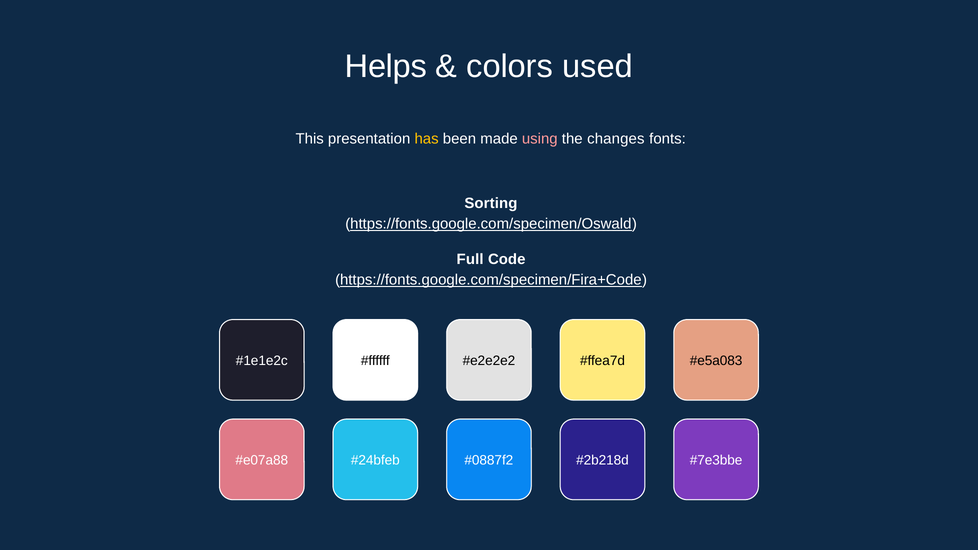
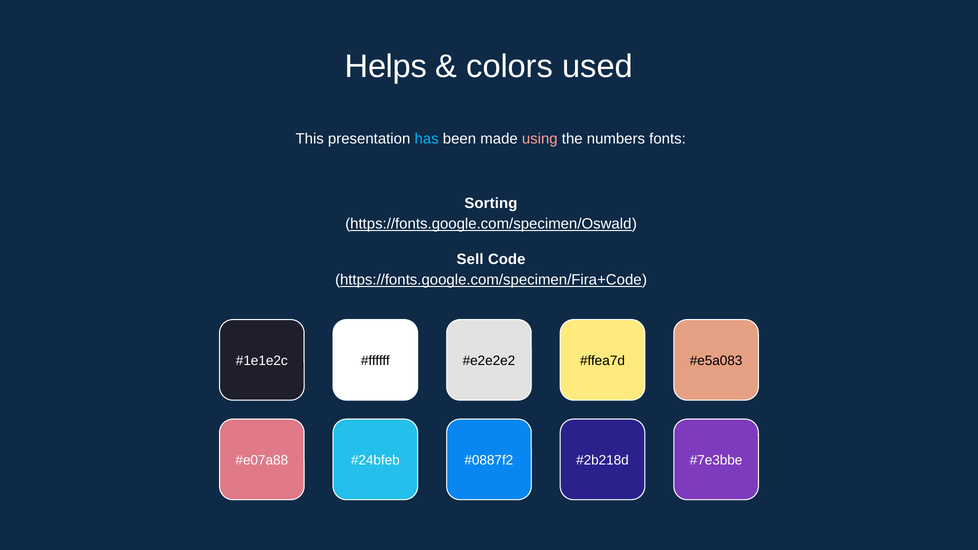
has colour: yellow -> light blue
changes: changes -> numbers
Full: Full -> Sell
